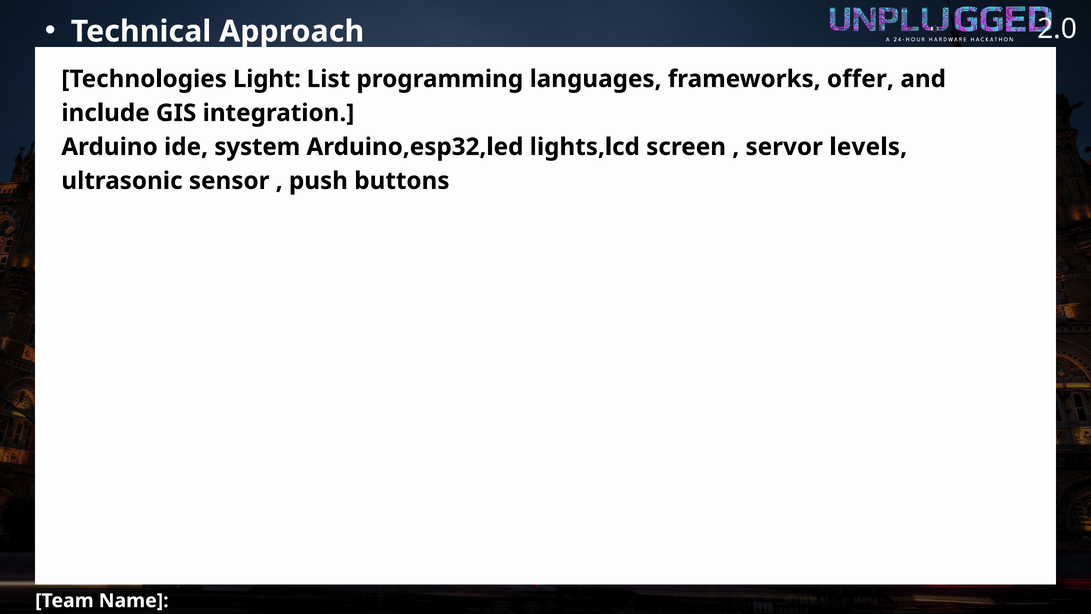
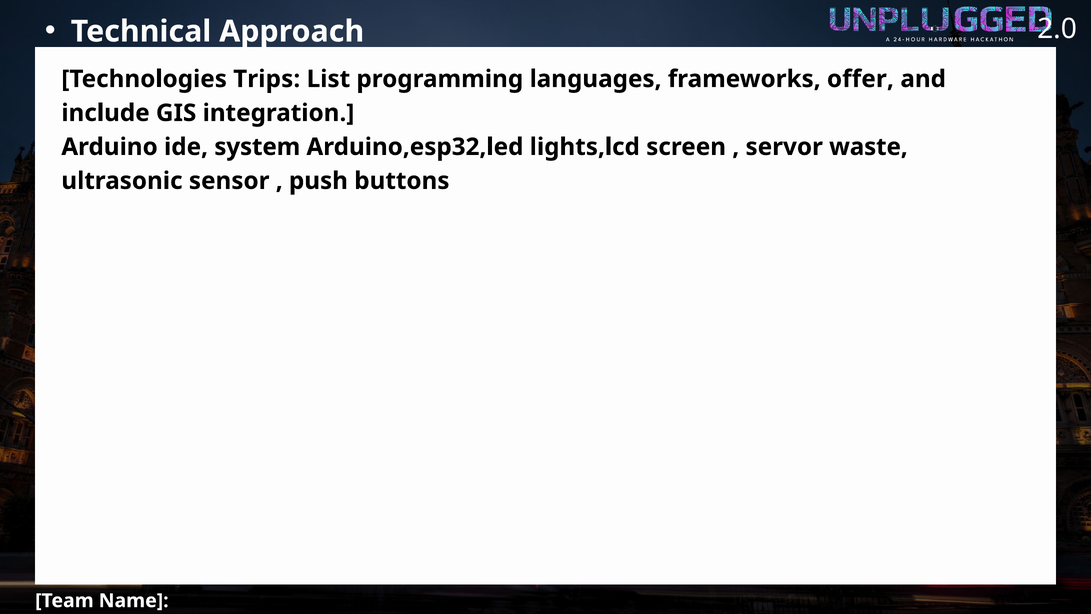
Light: Light -> Trips
levels: levels -> waste
